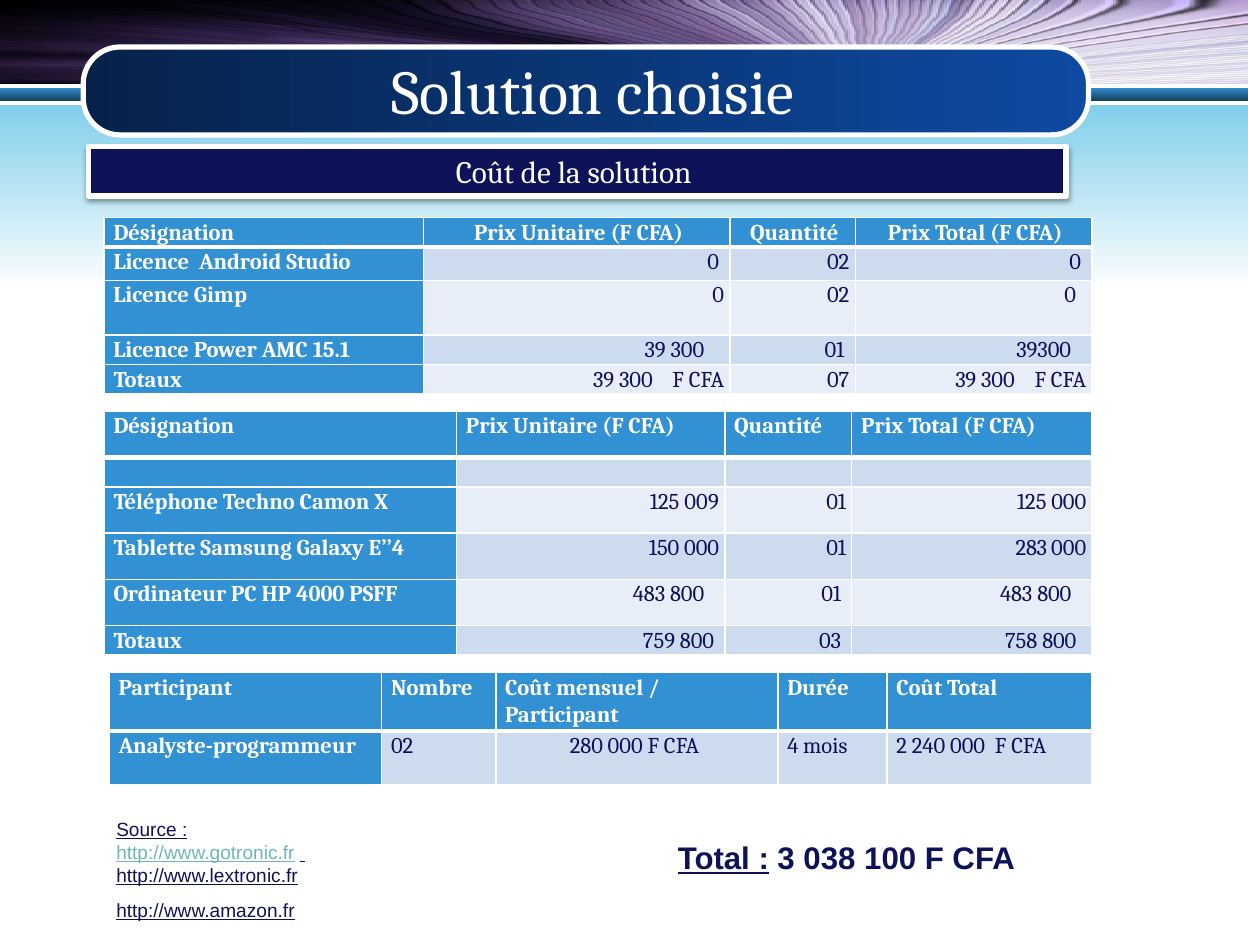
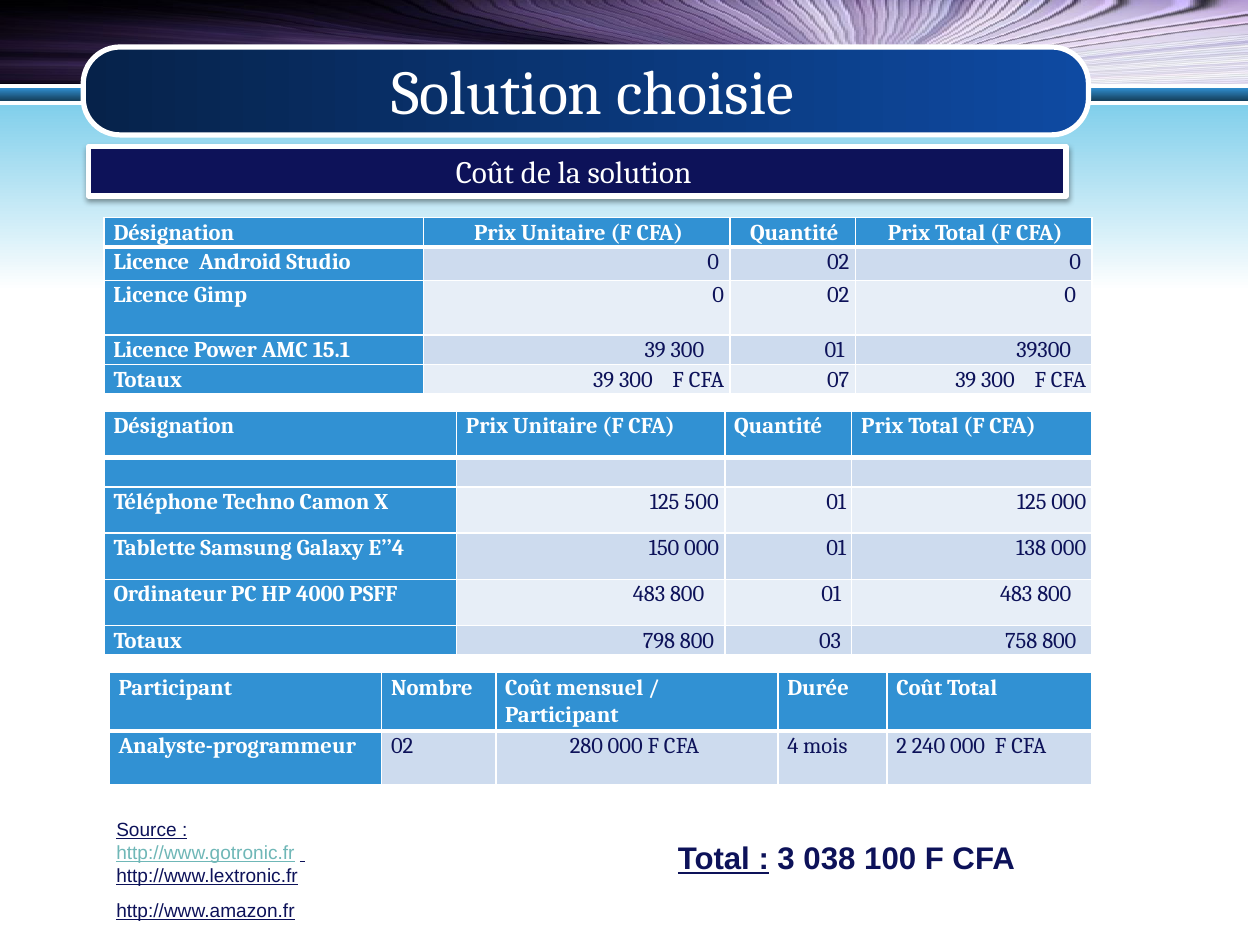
009: 009 -> 500
283: 283 -> 138
759: 759 -> 798
